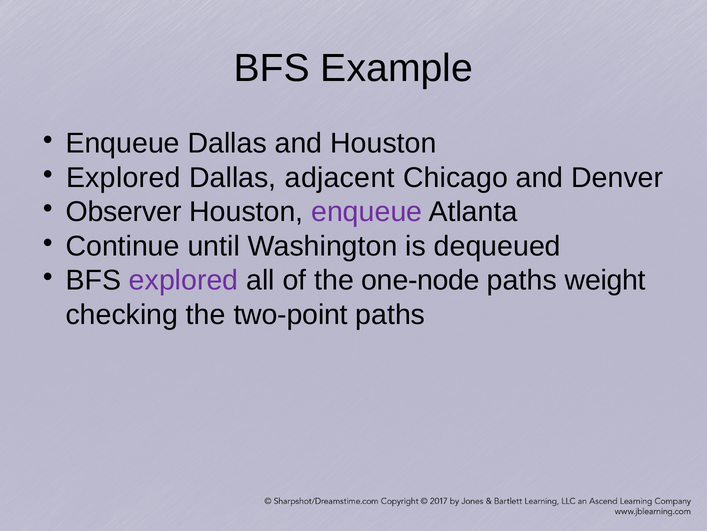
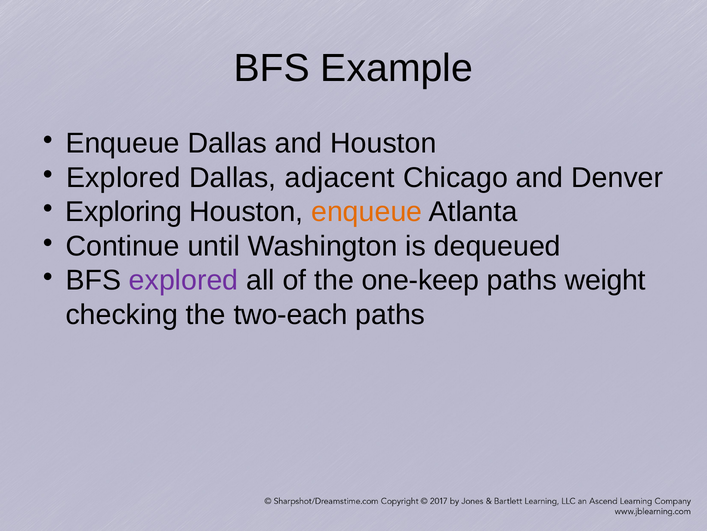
Observer: Observer -> Exploring
enqueue at (367, 212) colour: purple -> orange
one-node: one-node -> one-keep
two-point: two-point -> two-each
